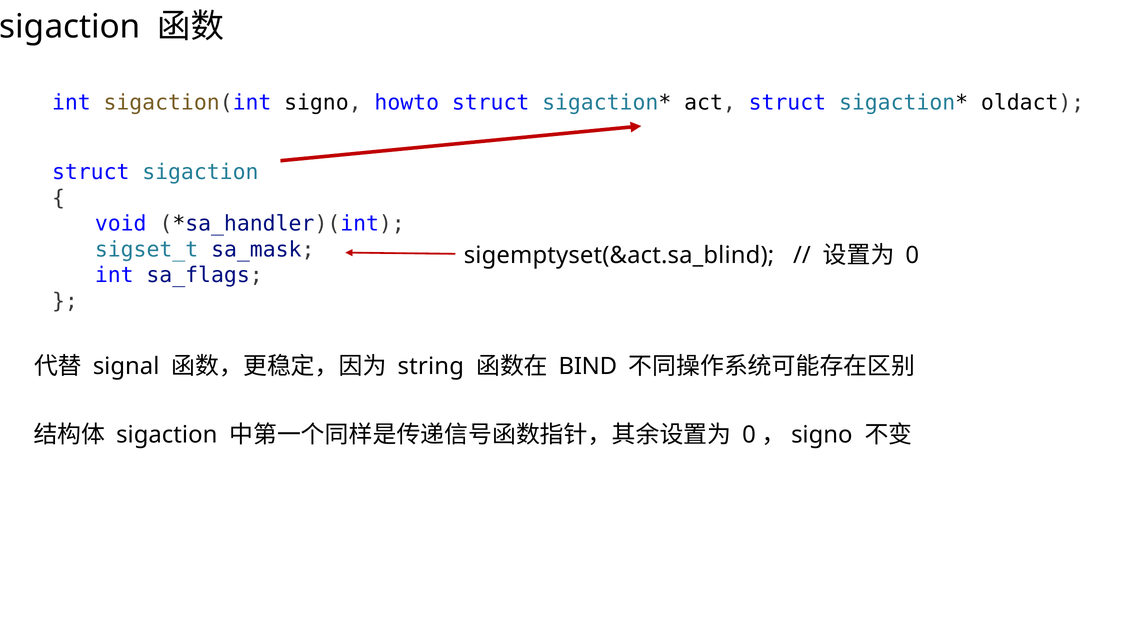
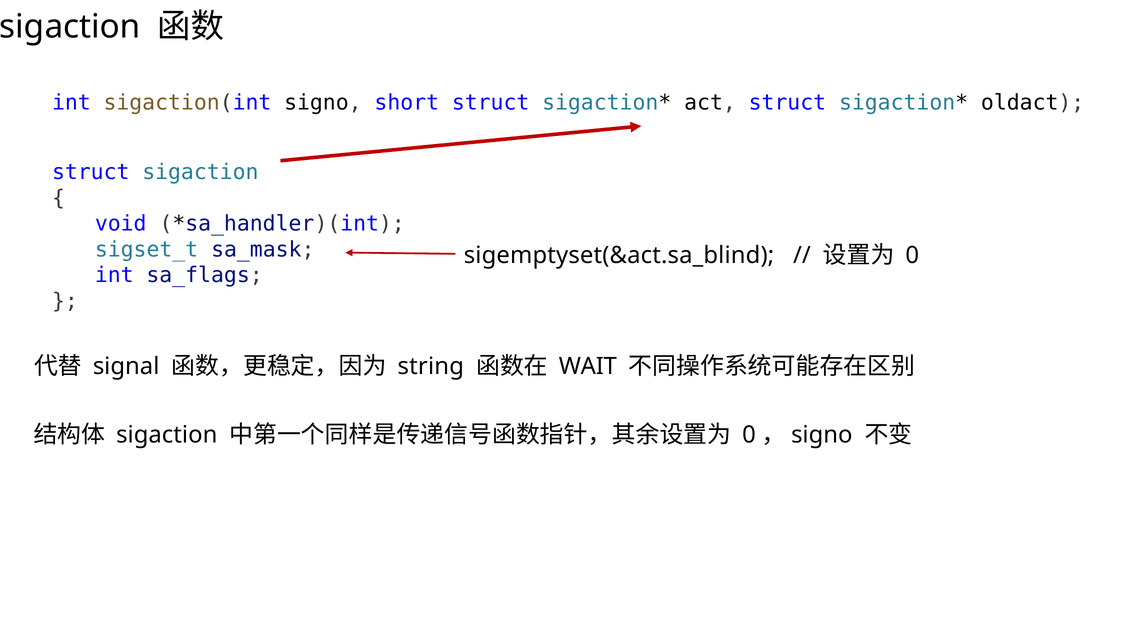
howto: howto -> short
BIND: BIND -> WAIT
